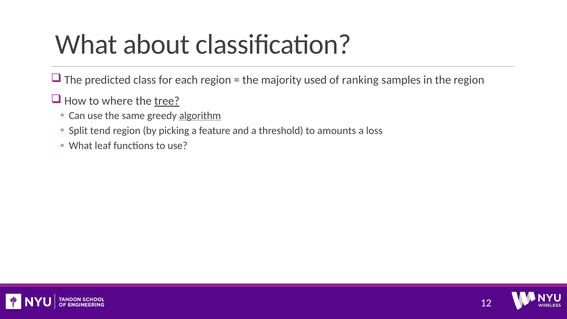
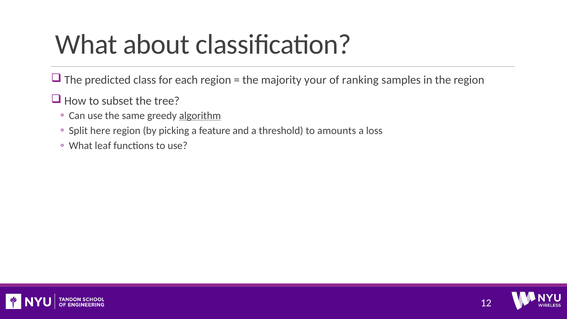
used: used -> your
where: where -> subset
tree underline: present -> none
tend: tend -> here
